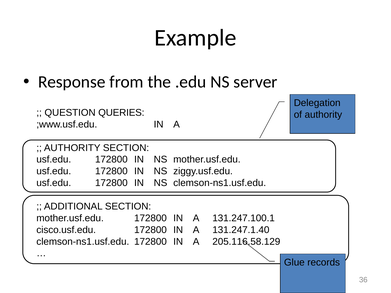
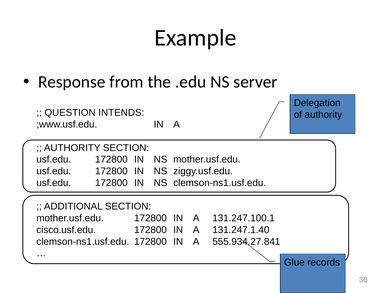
QUERIES: QUERIES -> INTENDS
205.116.58.129: 205.116.58.129 -> 555.934.27.841
